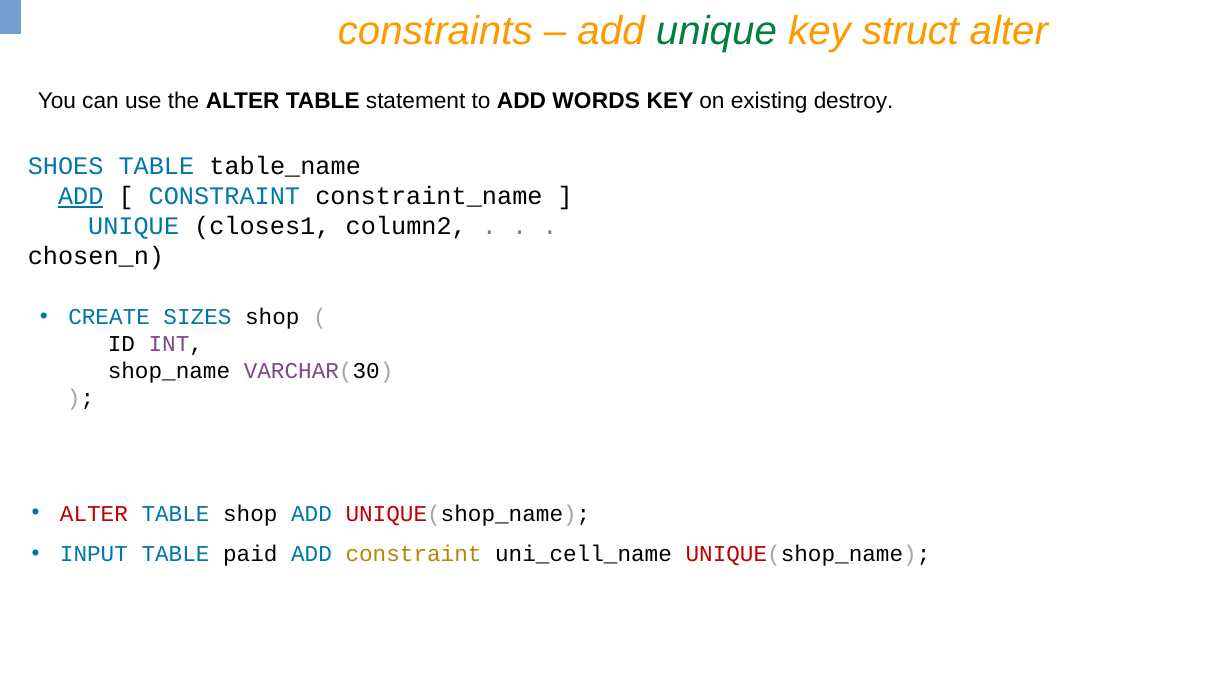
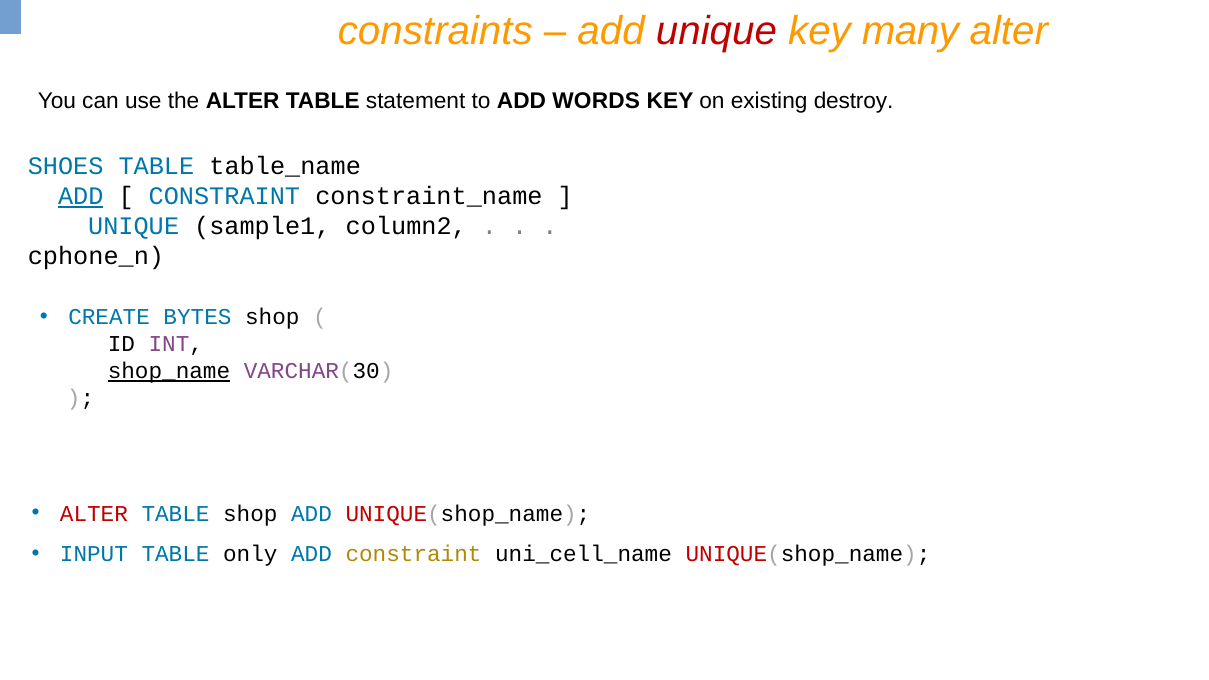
unique at (716, 31) colour: green -> red
struct: struct -> many
closes1: closes1 -> sample1
chosen_n: chosen_n -> cphone_n
SIZES: SIZES -> BYTES
shop_name underline: none -> present
paid: paid -> only
